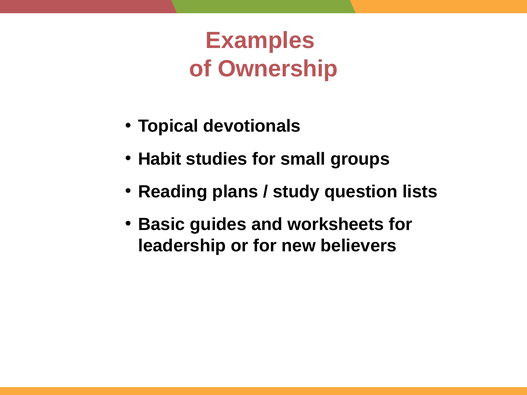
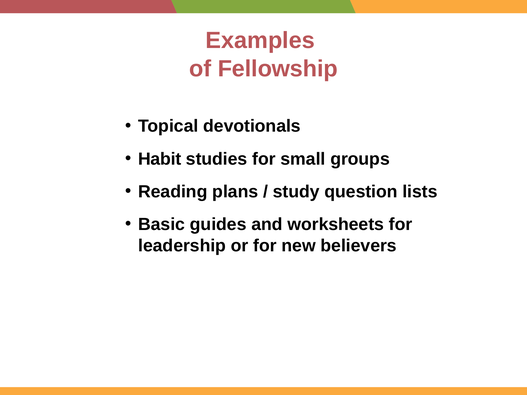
Ownership: Ownership -> Fellowship
